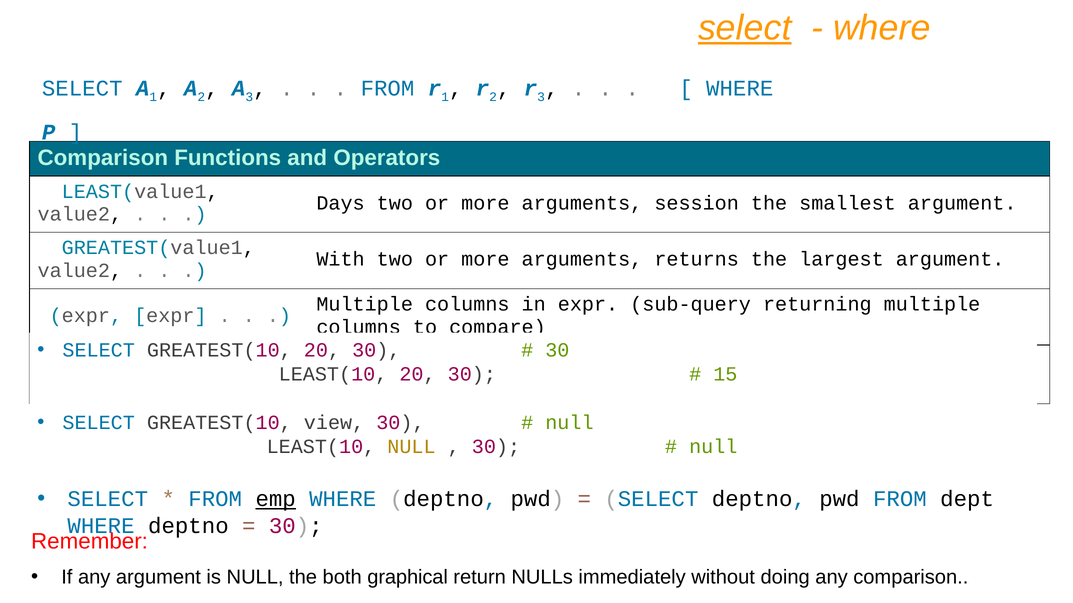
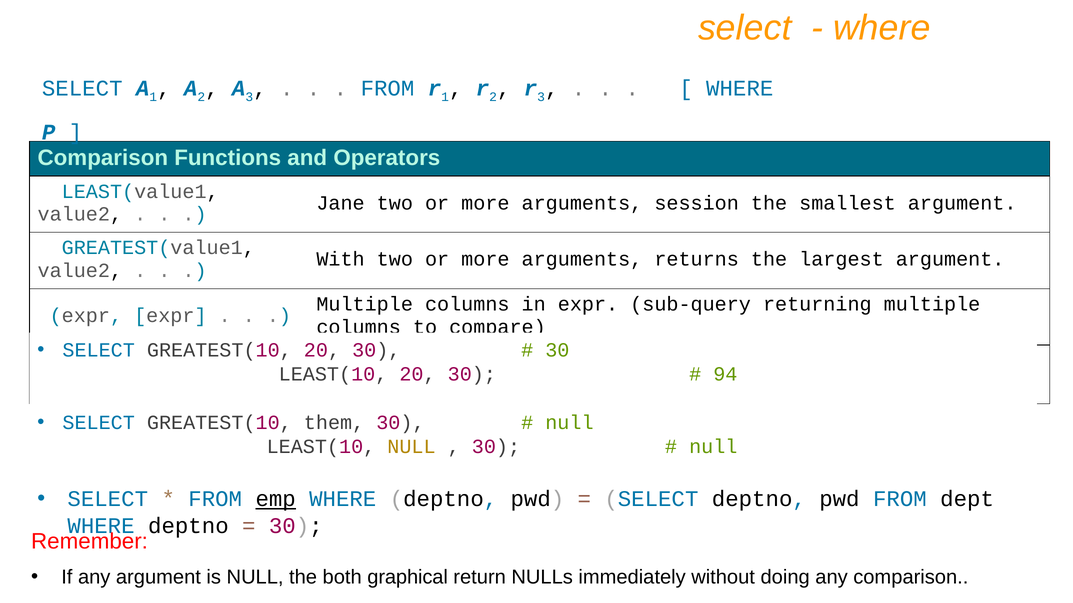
select at (745, 28) underline: present -> none
Days: Days -> Jane
15: 15 -> 94
view: view -> them
